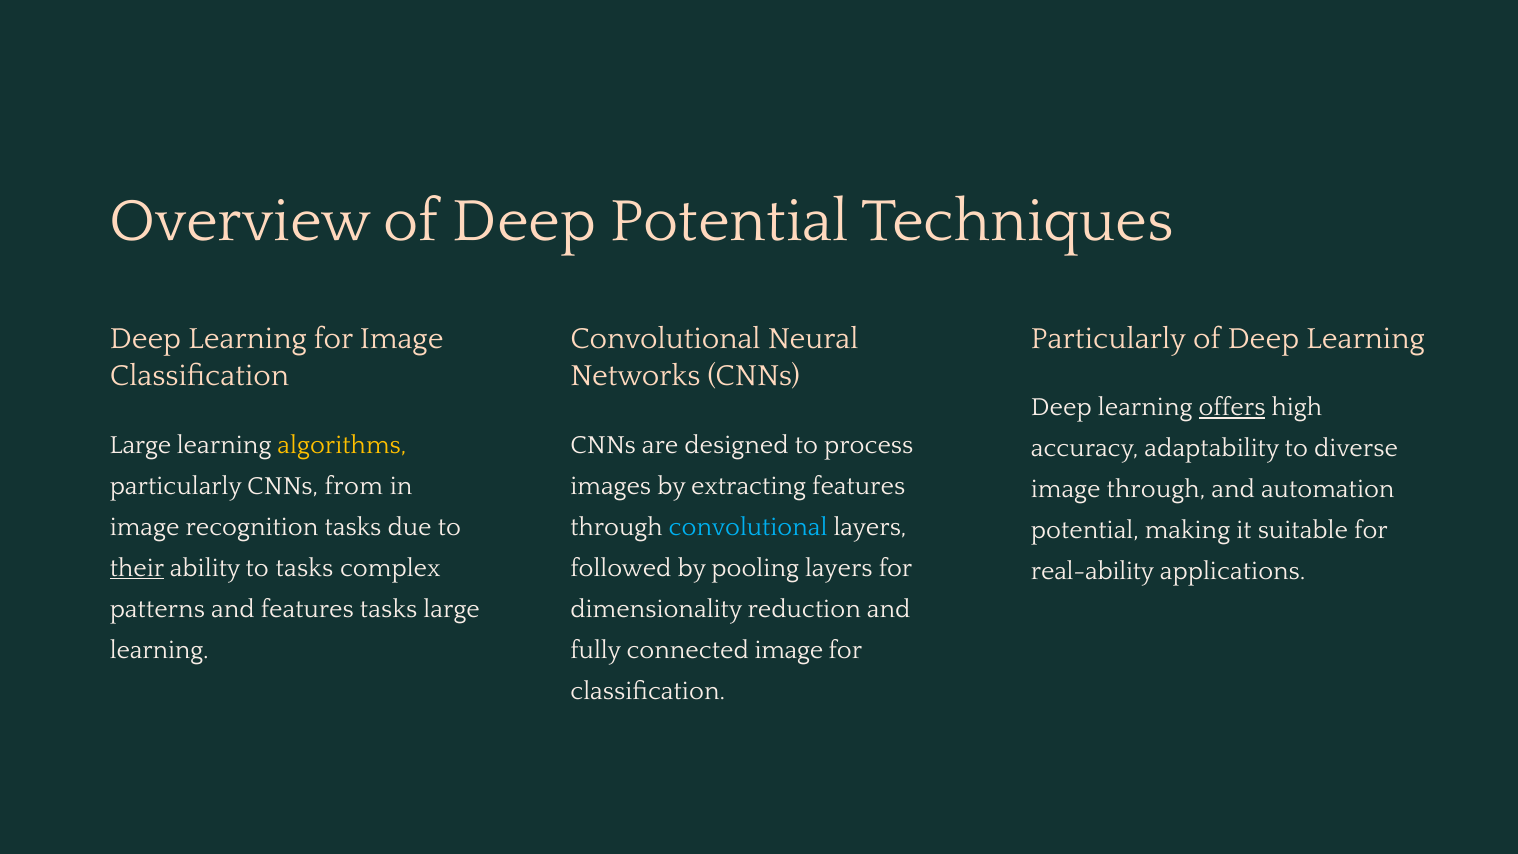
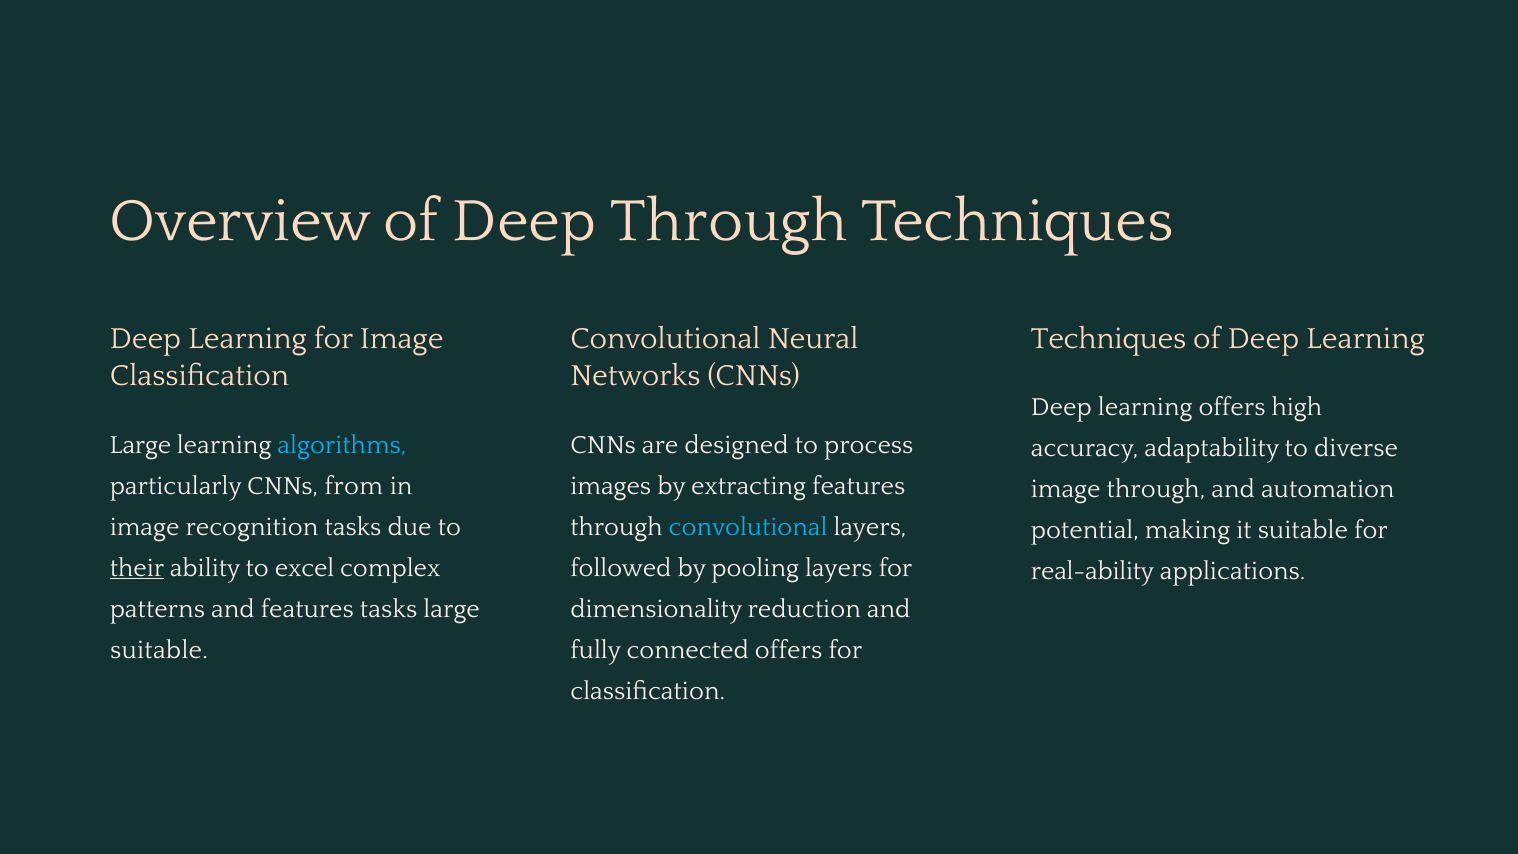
Deep Potential: Potential -> Through
Particularly at (1108, 338): Particularly -> Techniques
offers at (1232, 407) underline: present -> none
algorithms colour: yellow -> light blue
to tasks: tasks -> excel
learning at (159, 650): learning -> suitable
connected image: image -> offers
